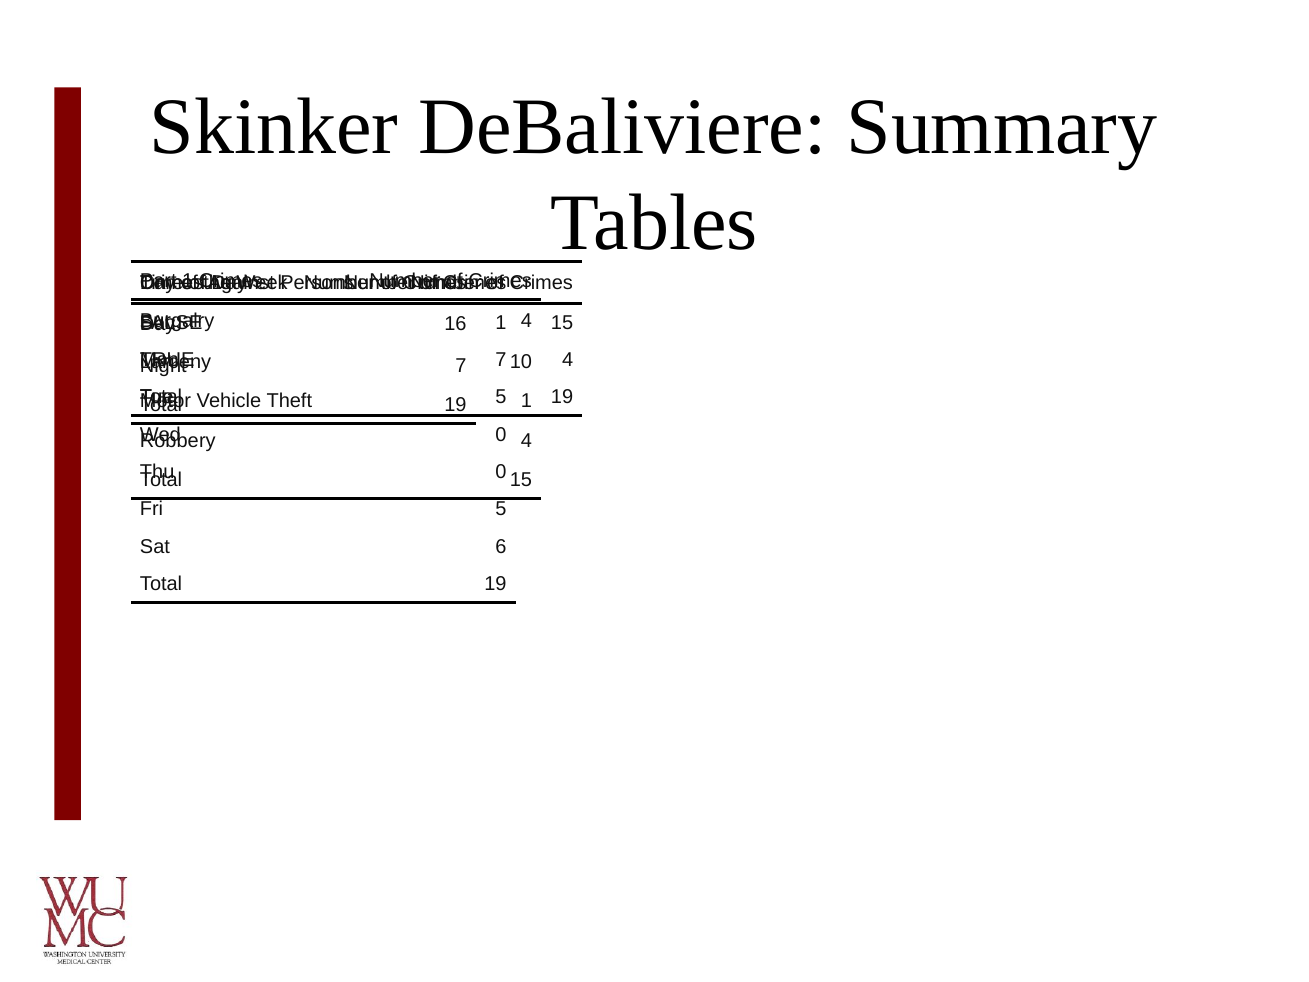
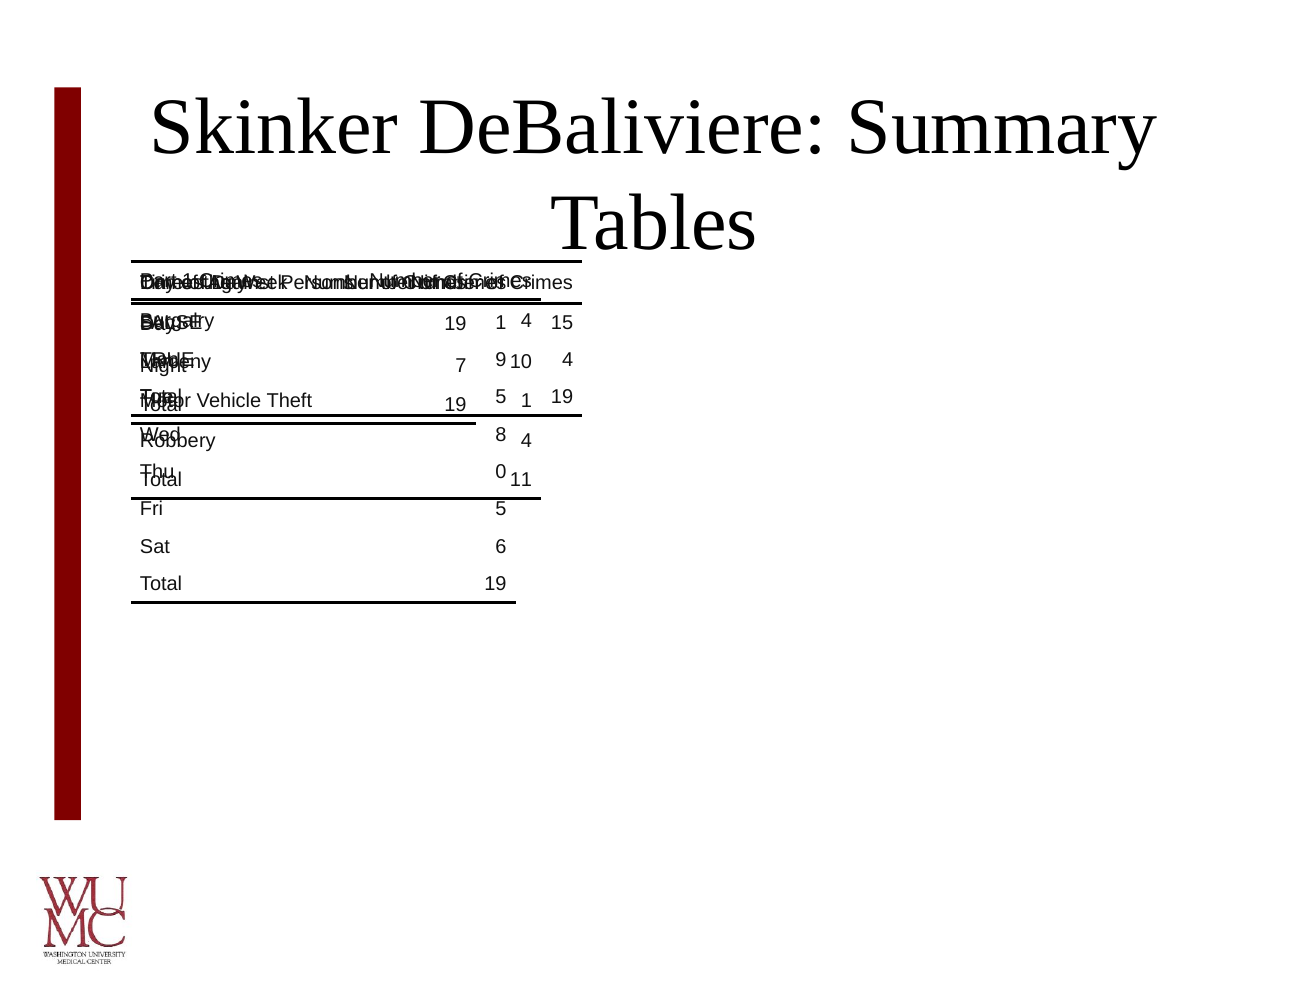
16 at (455, 324): 16 -> 19
7 at (501, 360): 7 -> 9
0 at (501, 435): 0 -> 8
15 at (521, 480): 15 -> 11
